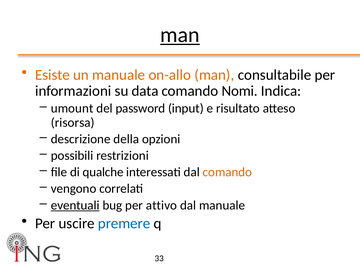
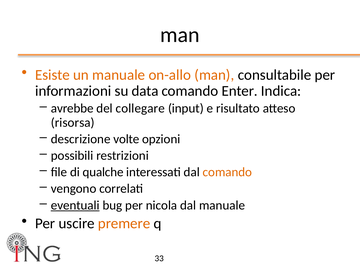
man at (180, 35) underline: present -> none
Nomi: Nomi -> Enter
umount: umount -> avrebbe
password: password -> collegare
della: della -> volte
attivo: attivo -> nicola
premere colour: blue -> orange
